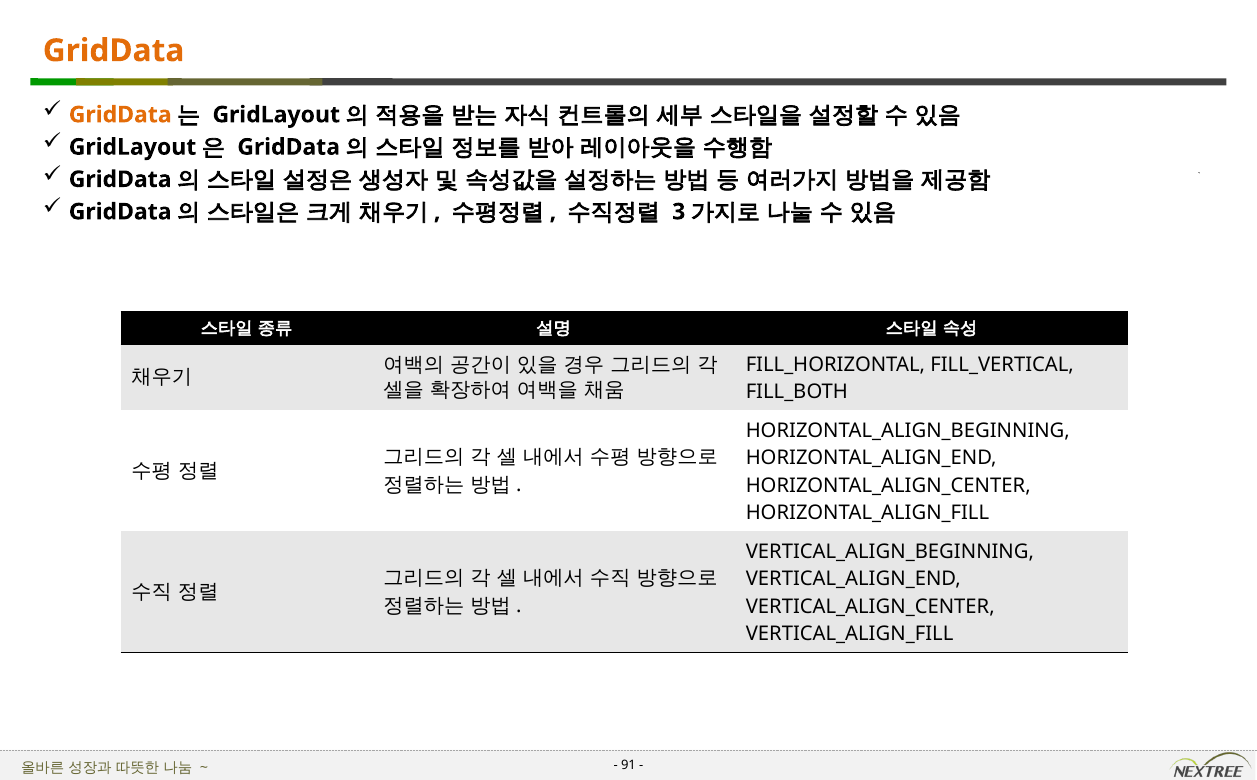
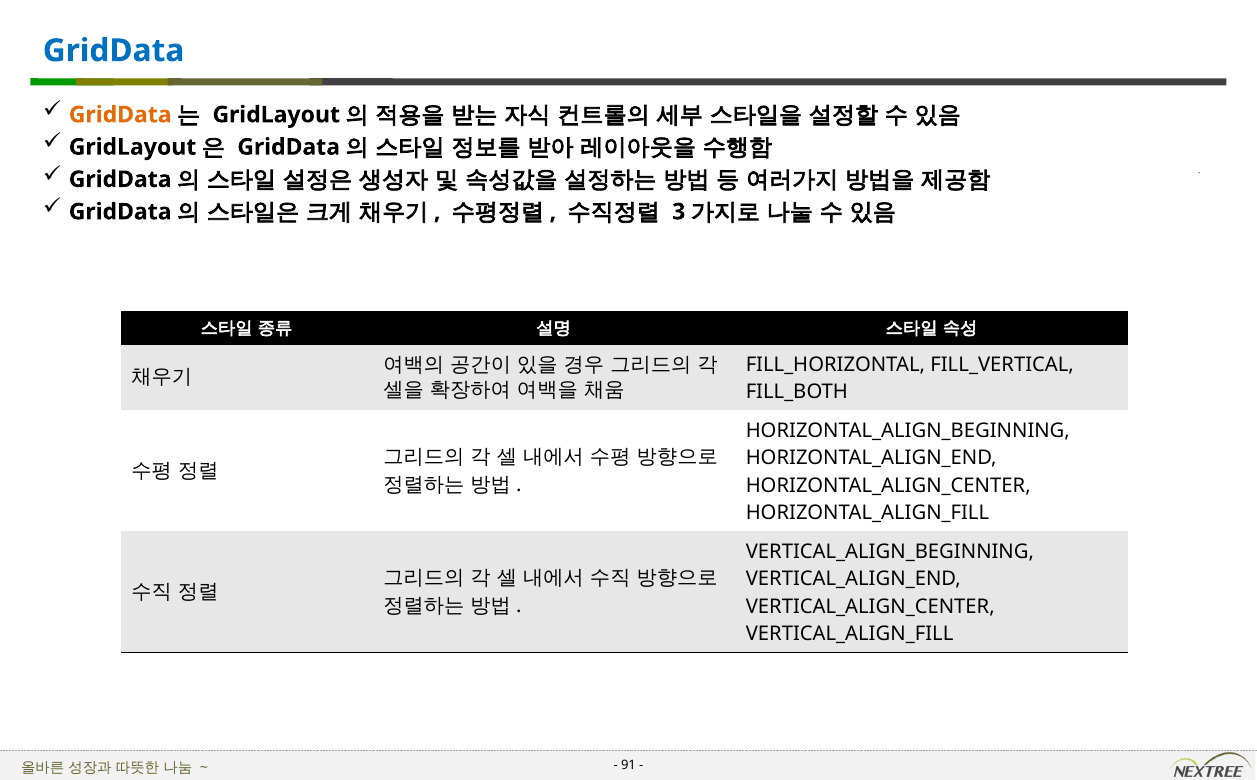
GridData at (114, 51) colour: orange -> blue
